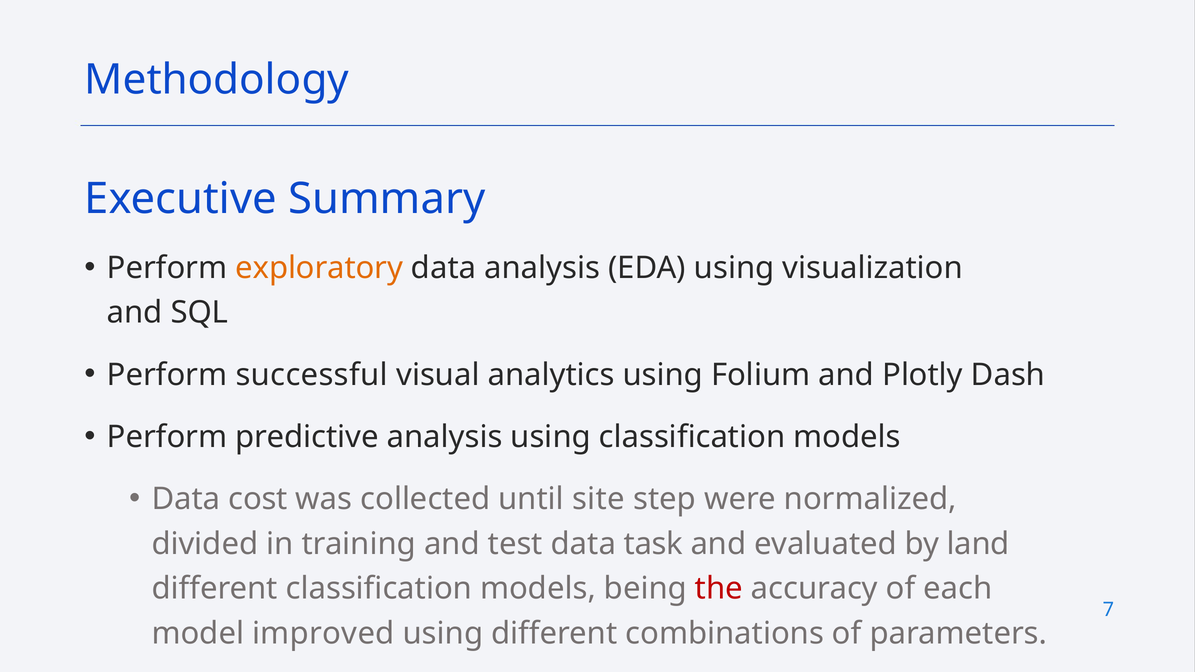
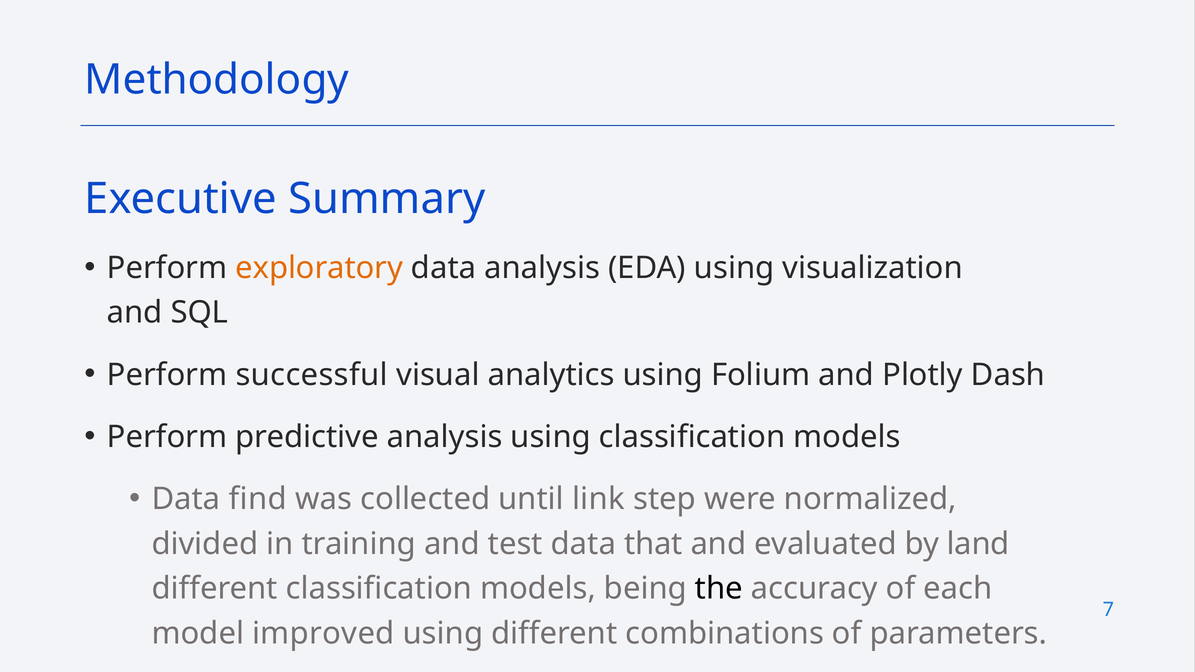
cost: cost -> find
site: site -> link
task: task -> that
the colour: red -> black
